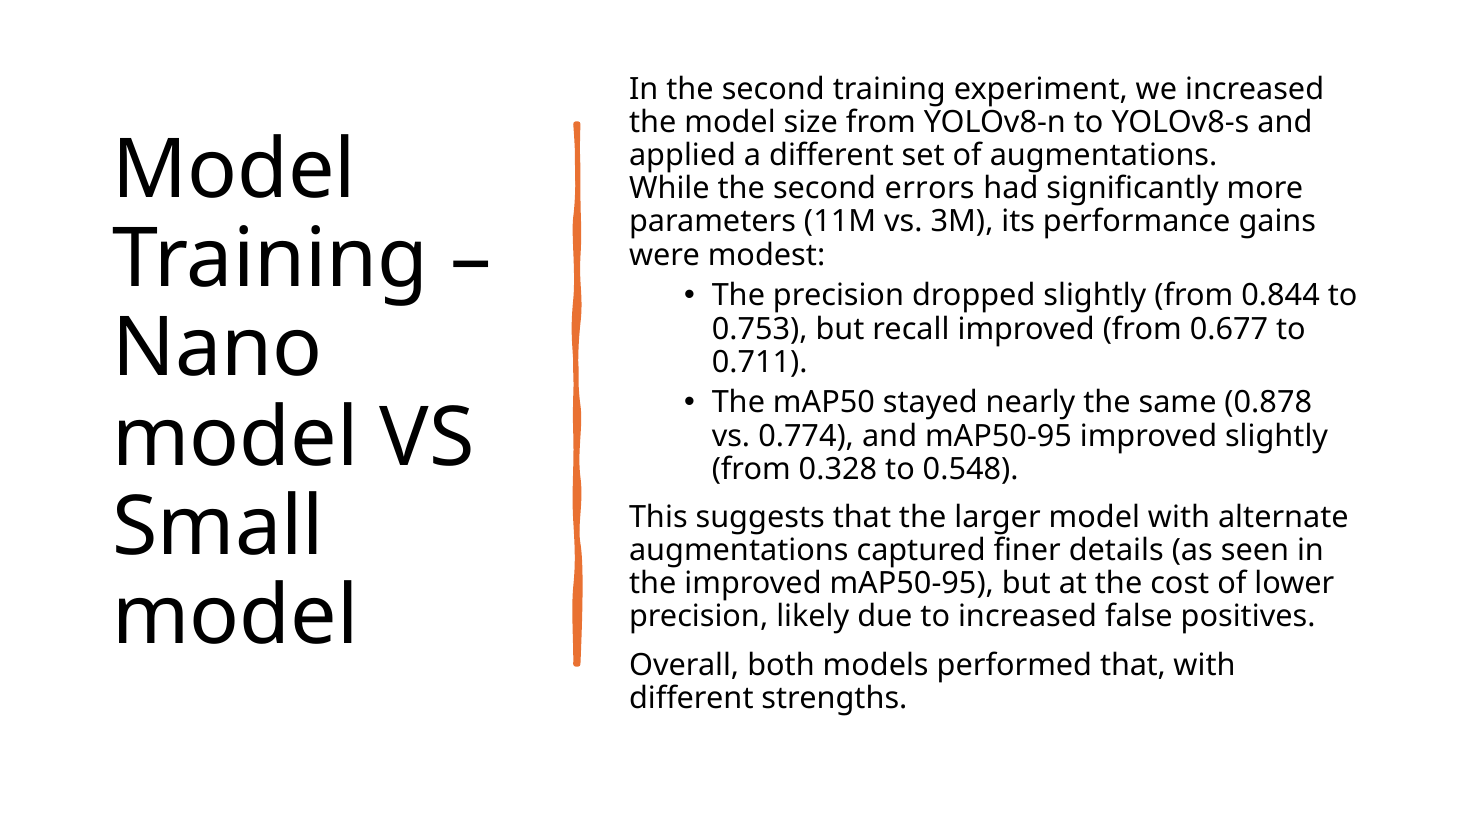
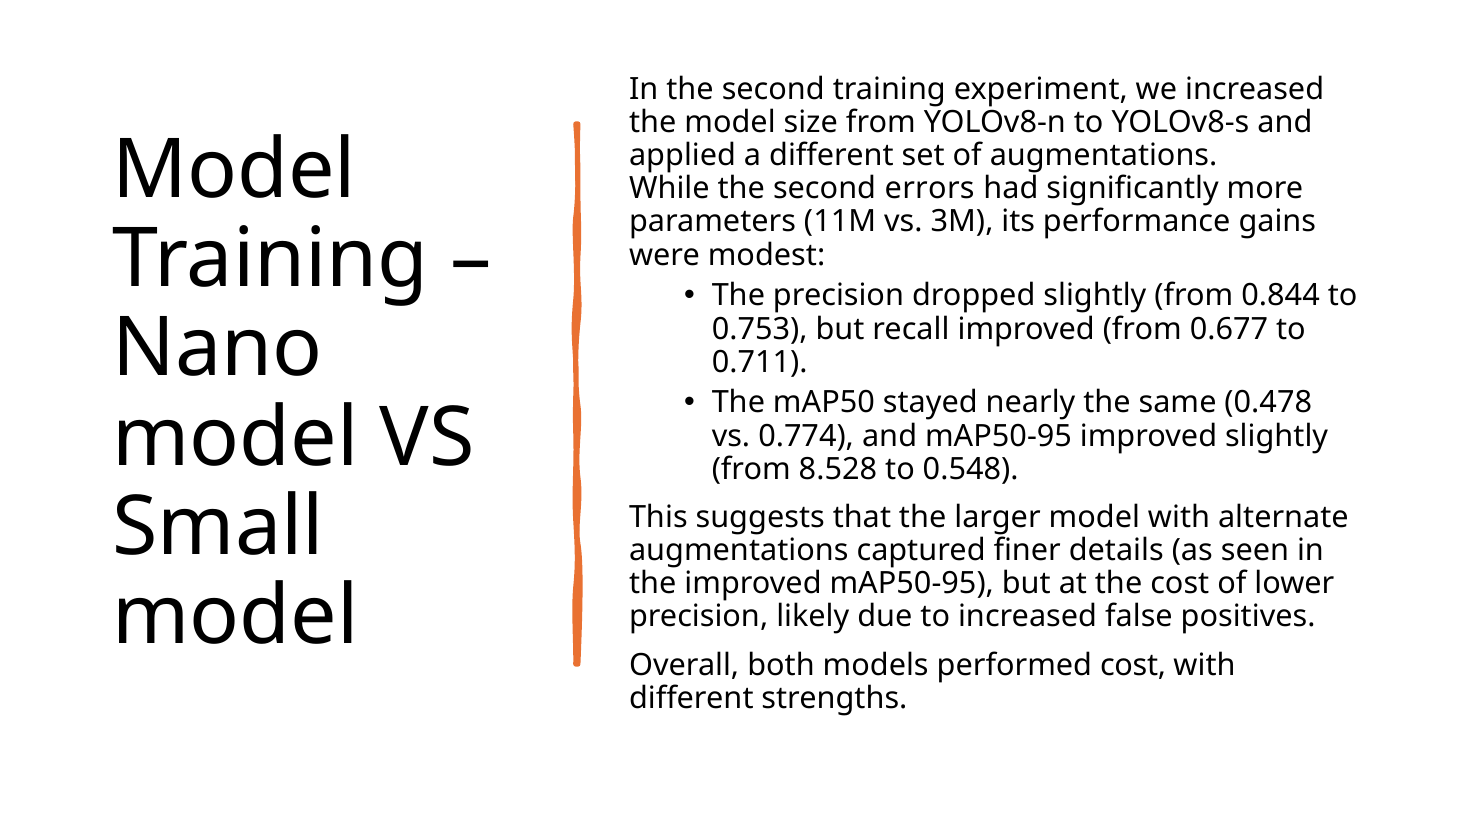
0.878: 0.878 -> 0.478
0.328: 0.328 -> 8.528
performed that: that -> cost
